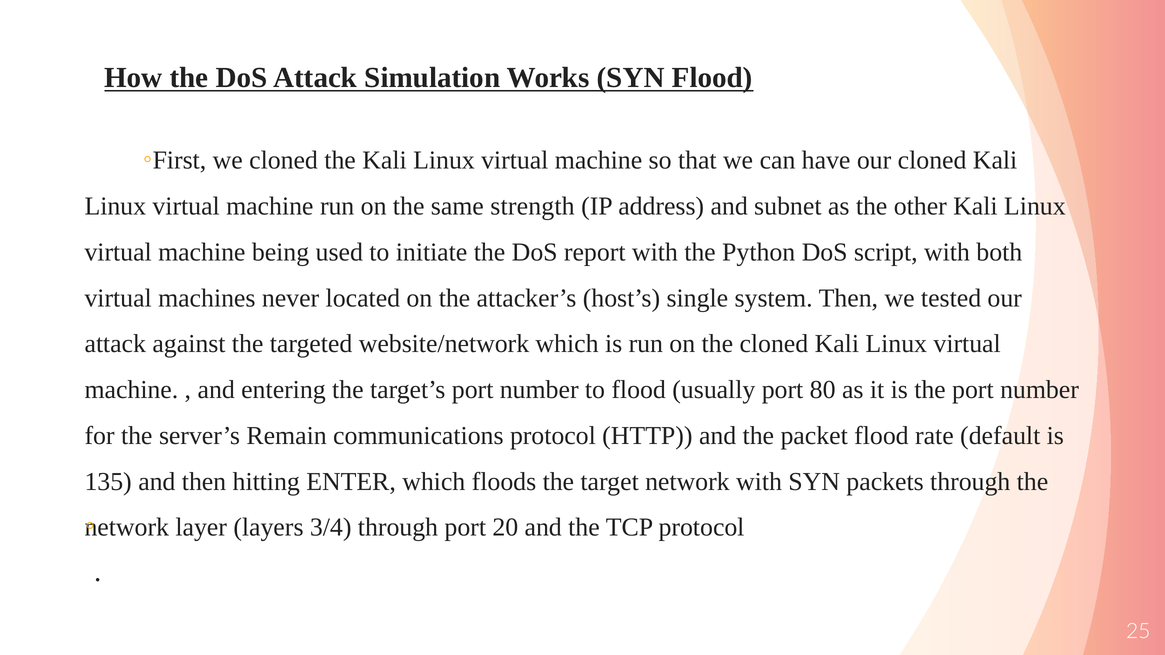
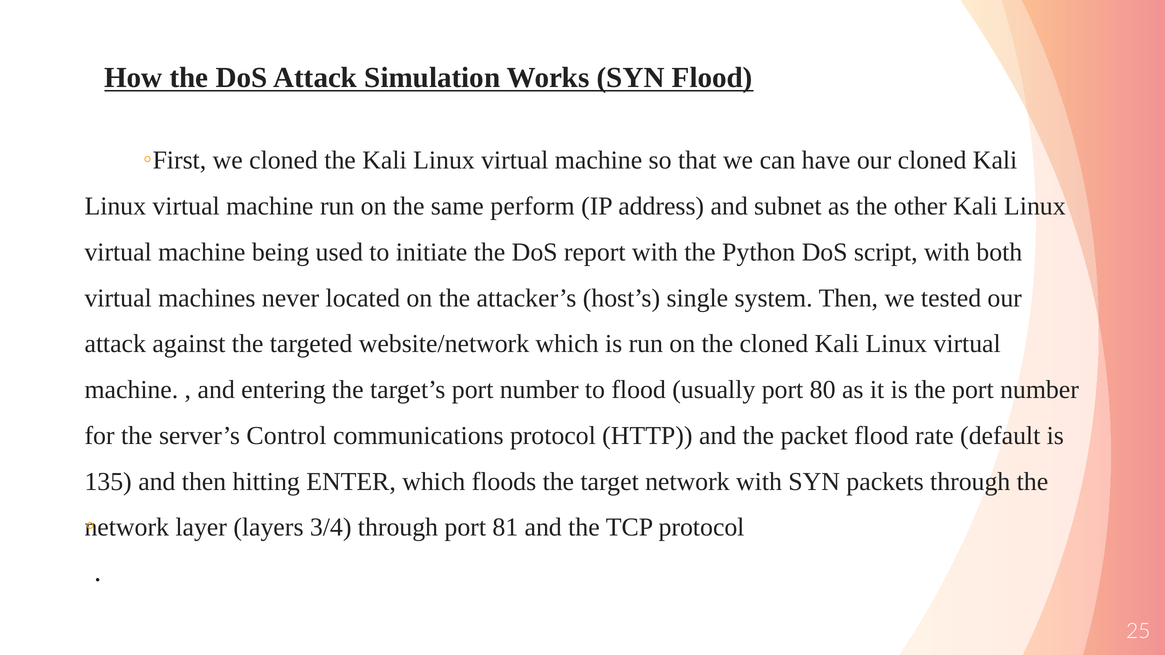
strength: strength -> perform
Remain: Remain -> Control
20: 20 -> 81
